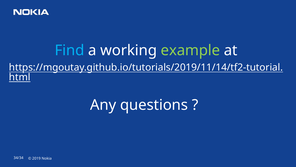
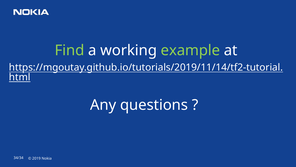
Find colour: light blue -> light green
